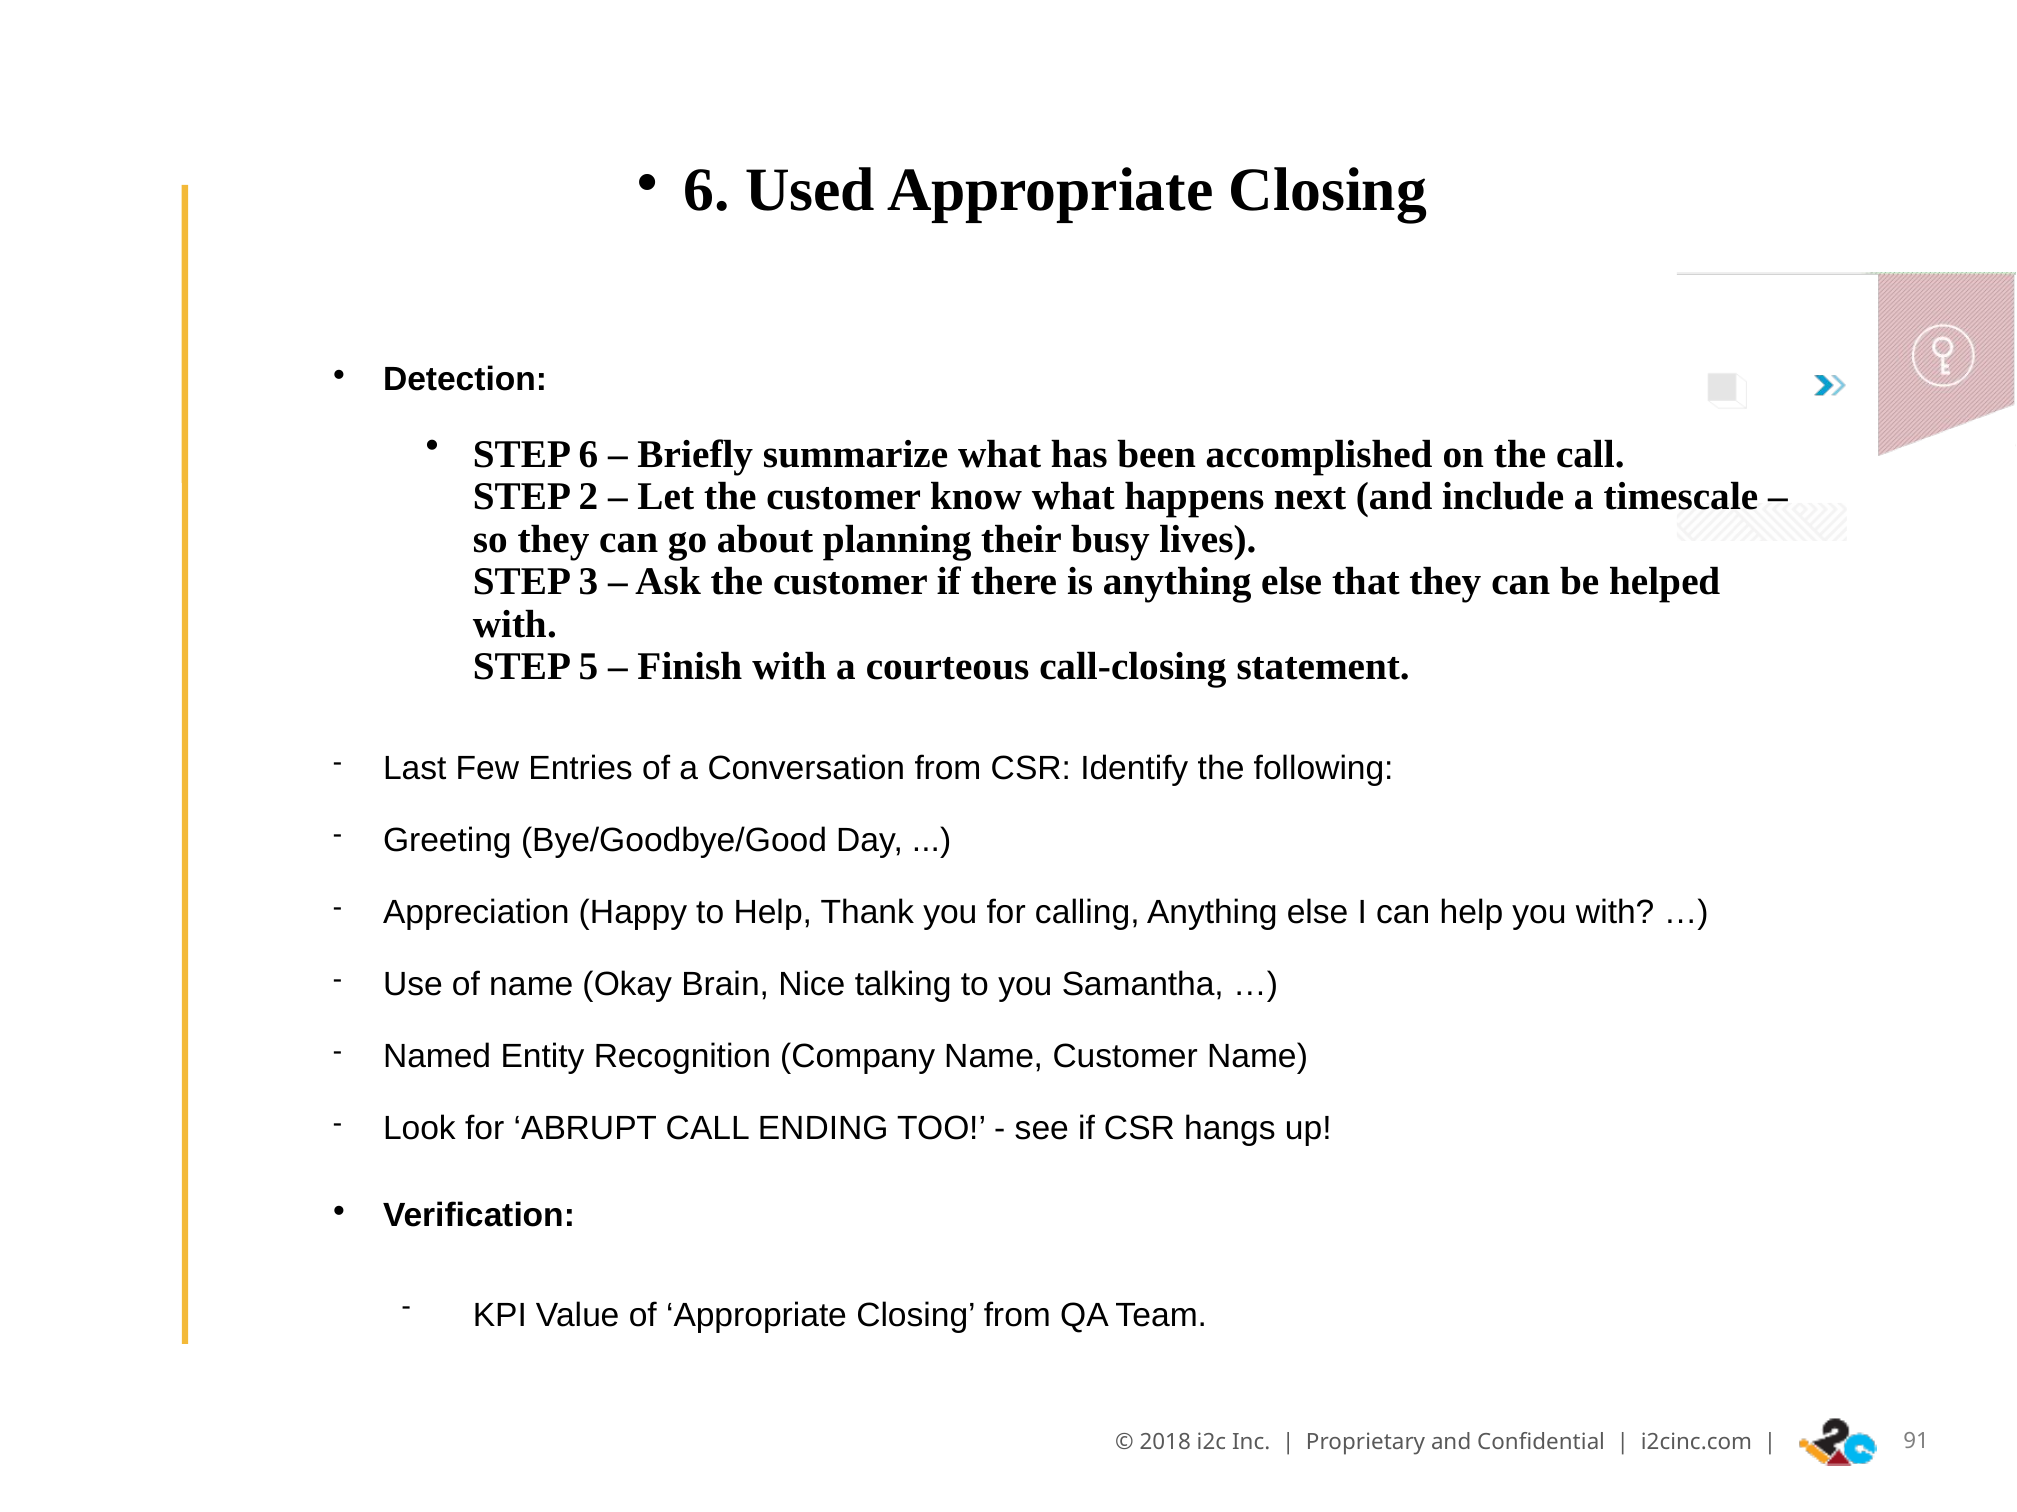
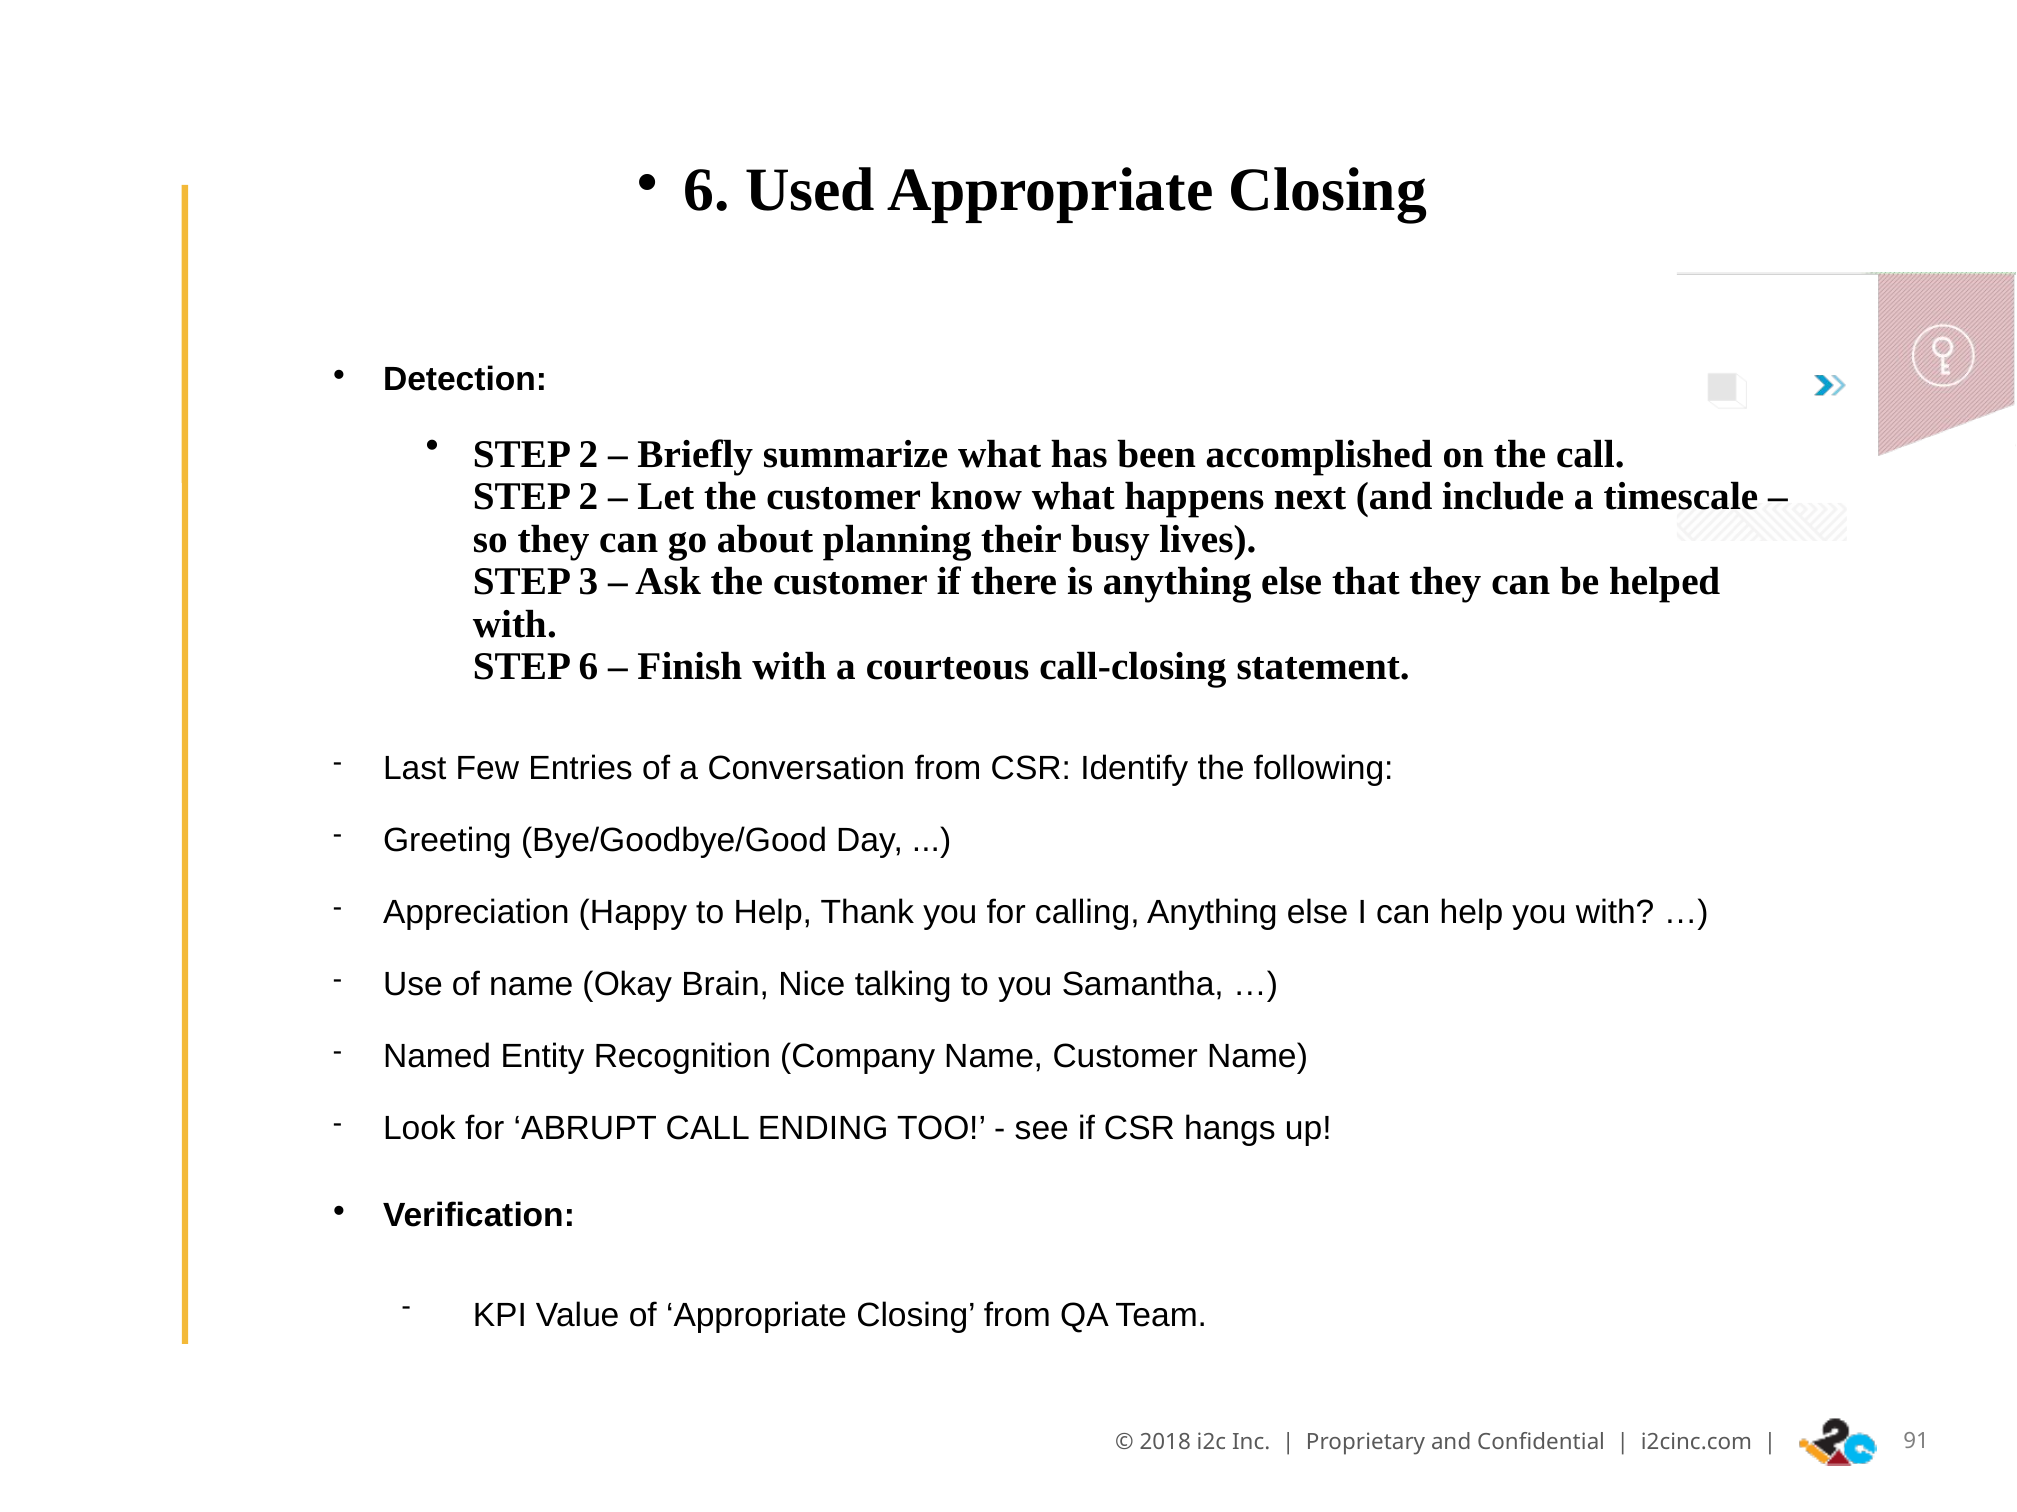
6 at (589, 455): 6 -> 2
STEP 5: 5 -> 6
